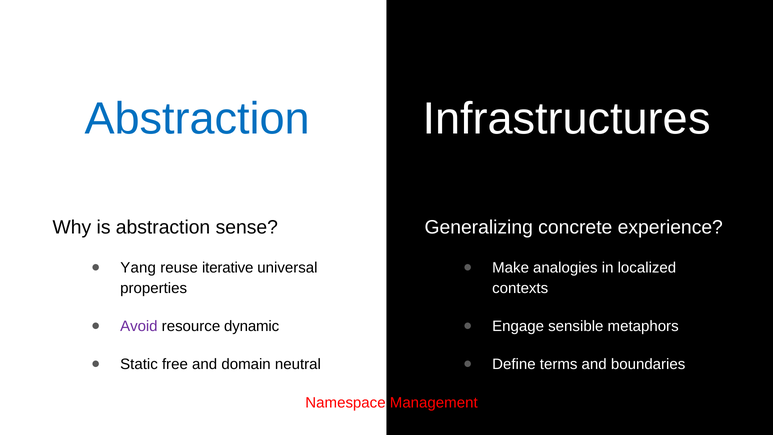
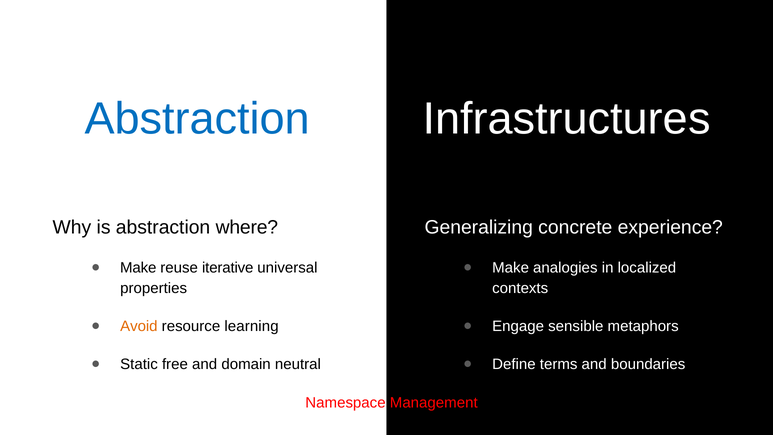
sense: sense -> where
Yang at (138, 267): Yang -> Make
Avoid colour: purple -> orange
dynamic: dynamic -> learning
